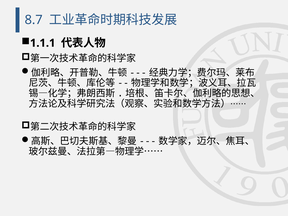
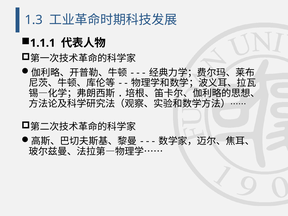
8.7: 8.7 -> 1.3
